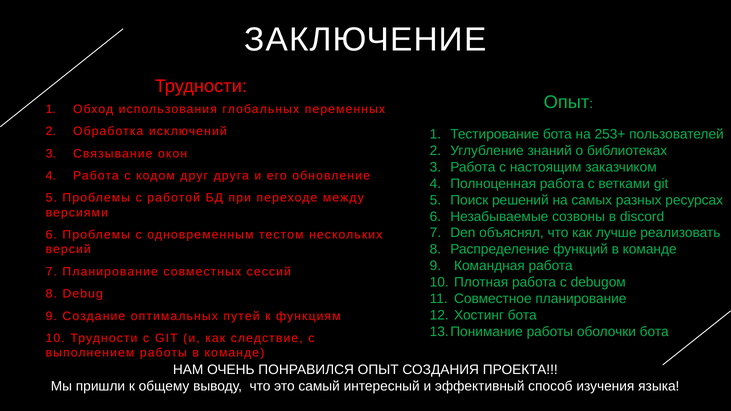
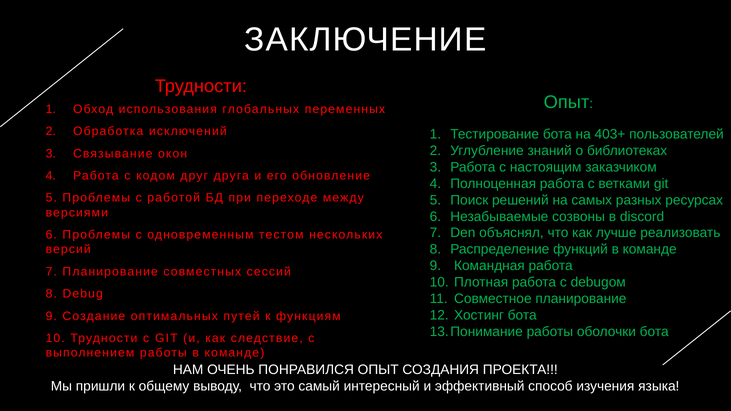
253+: 253+ -> 403+
